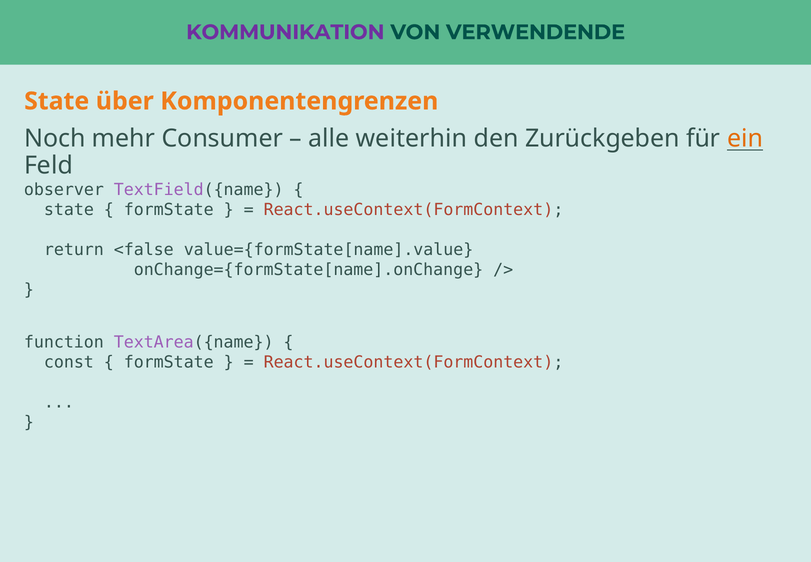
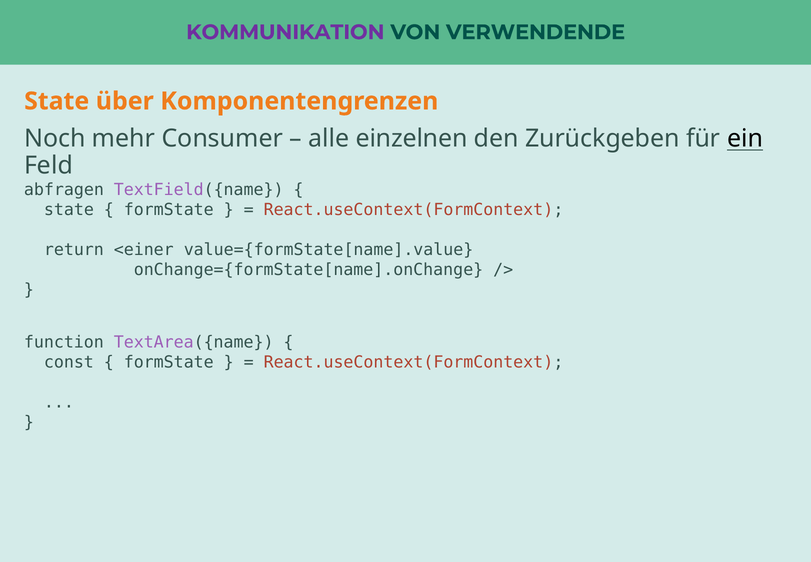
weiterhin: weiterhin -> einzelnen
ein colour: orange -> black
observer: observer -> abfragen
<false: <false -> <einer
